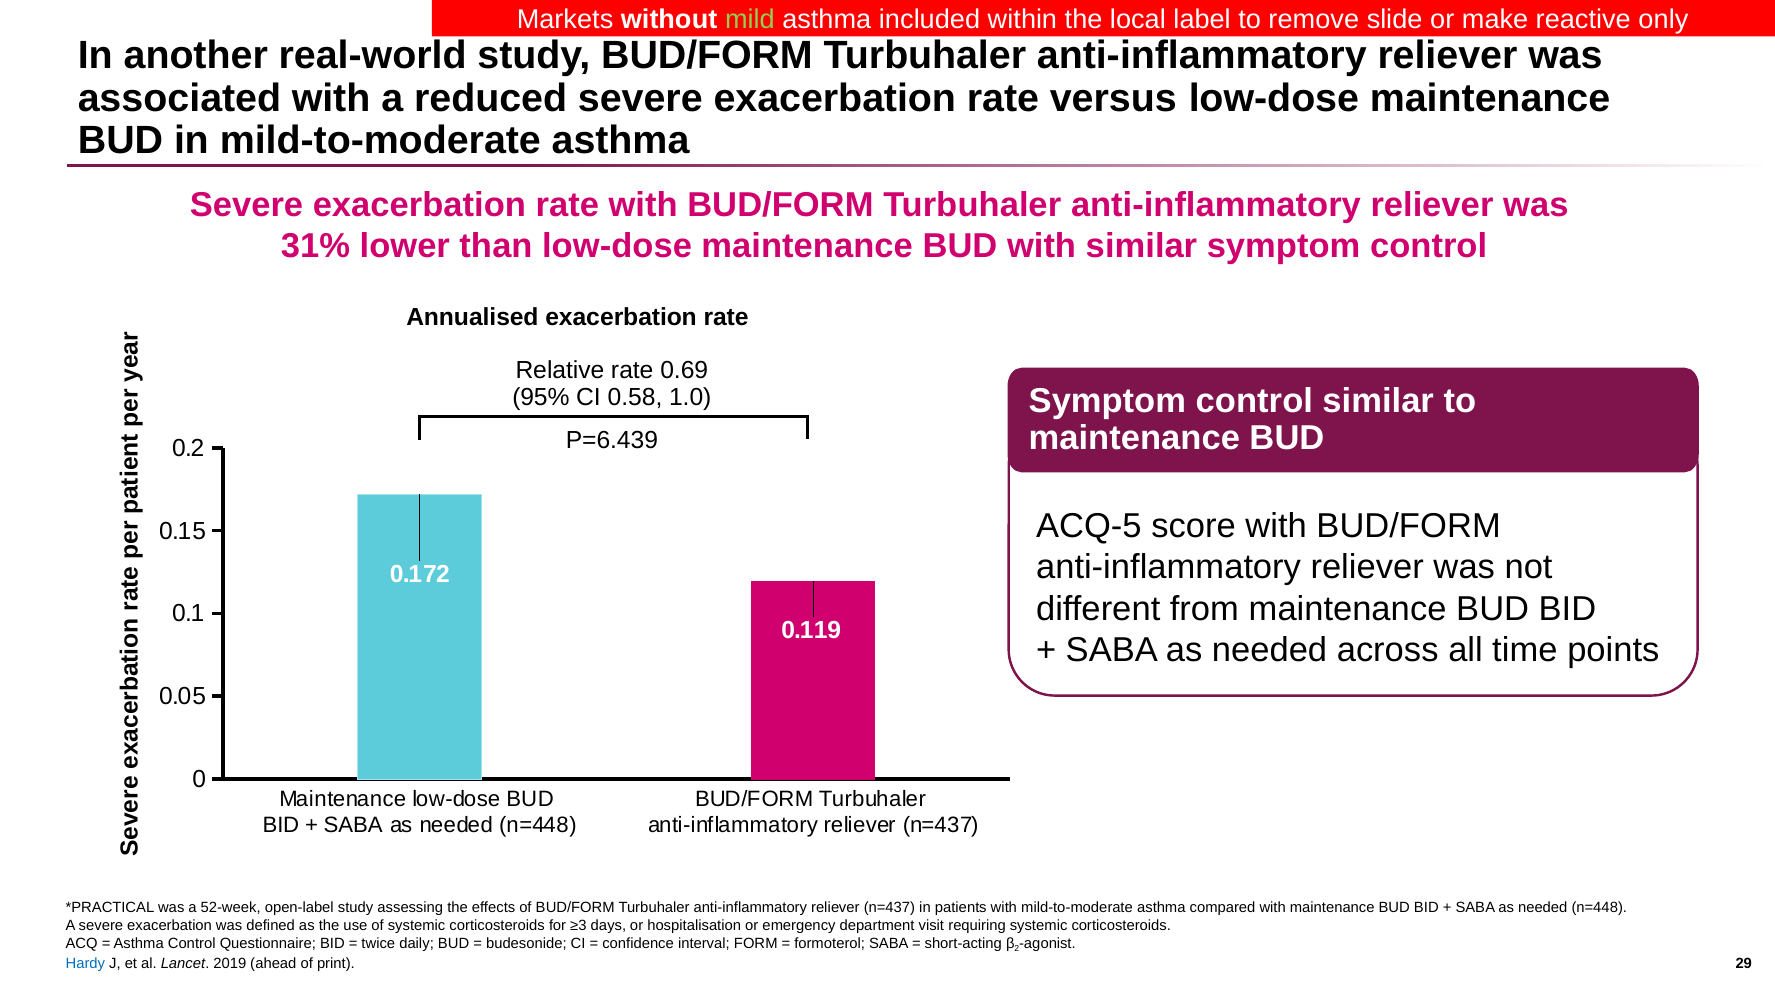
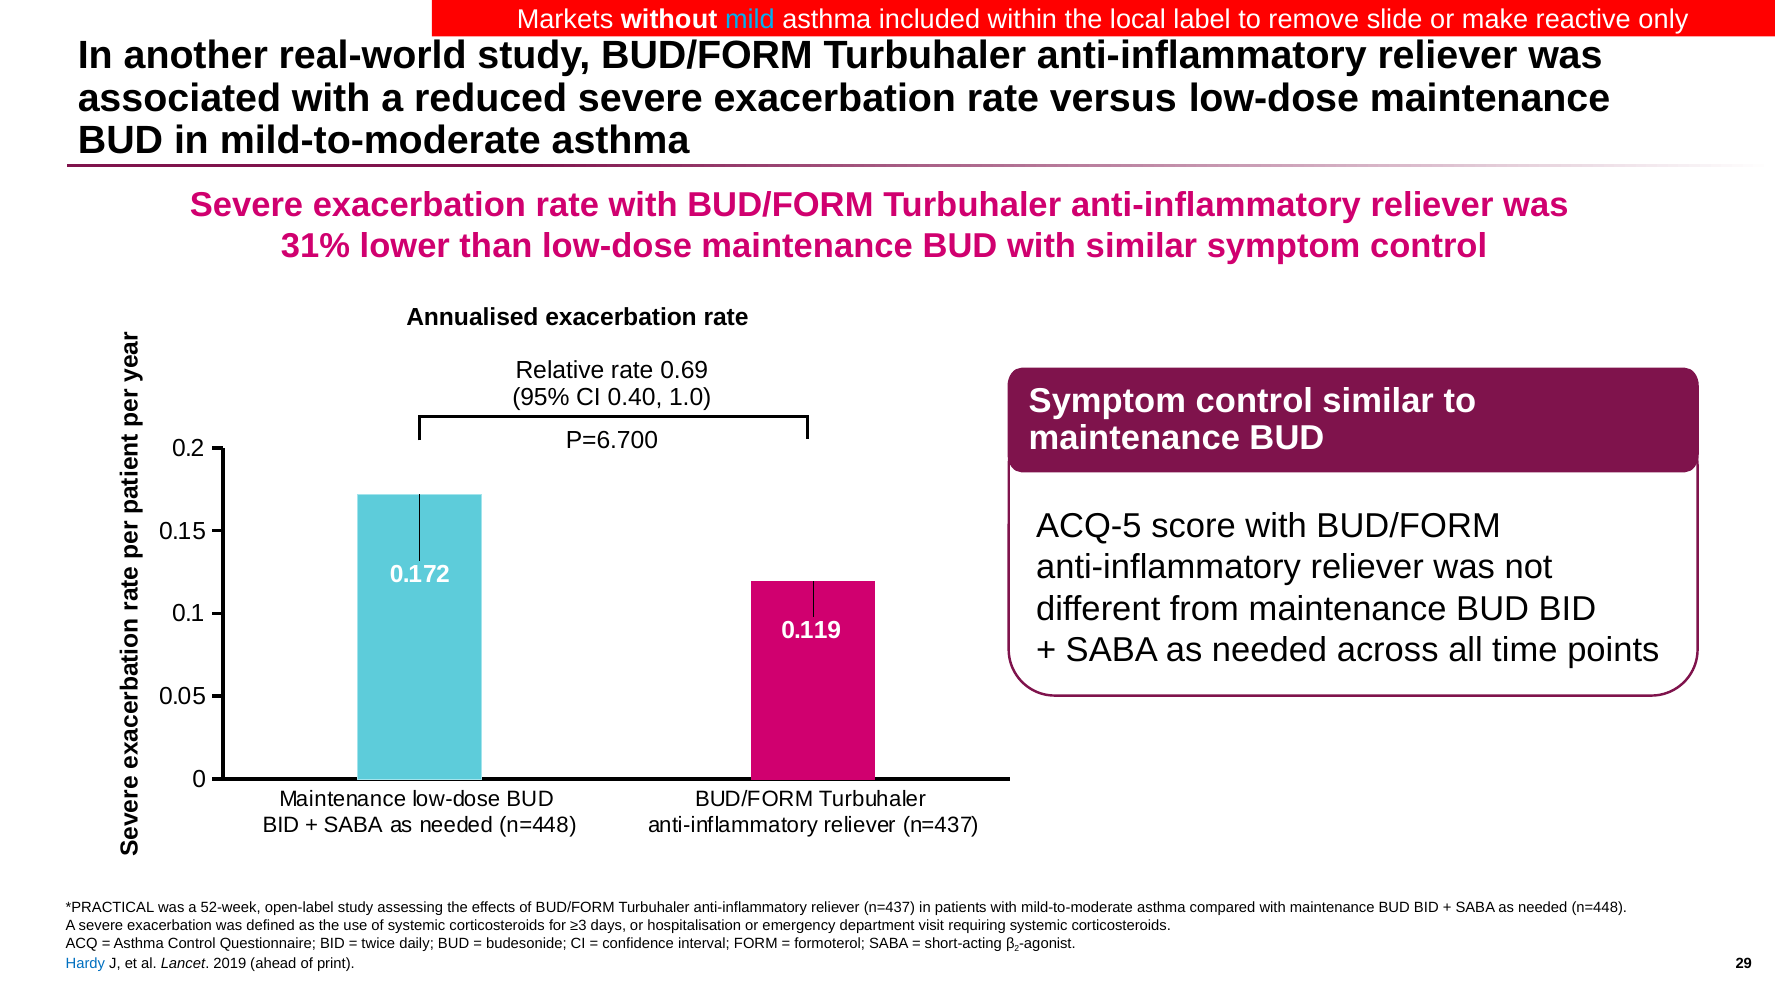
mild colour: light green -> light blue
0.58: 0.58 -> 0.40
P=6.439: P=6.439 -> P=6.700
